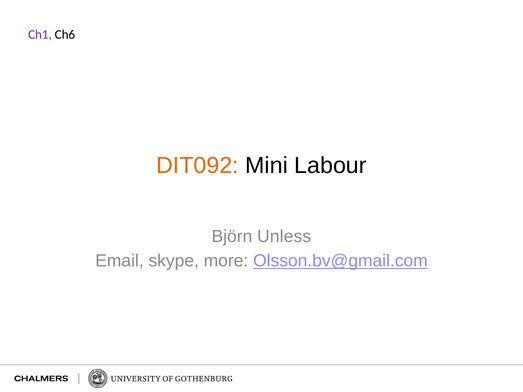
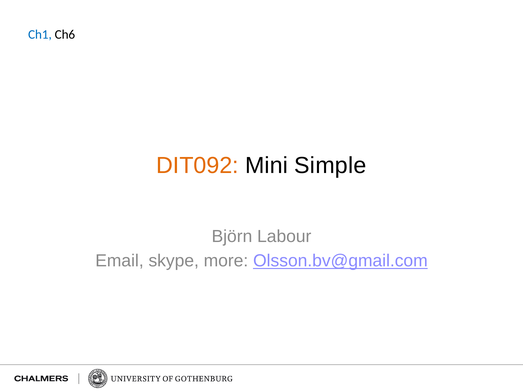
Ch1 colour: purple -> blue
Labour: Labour -> Simple
Unless: Unless -> Labour
